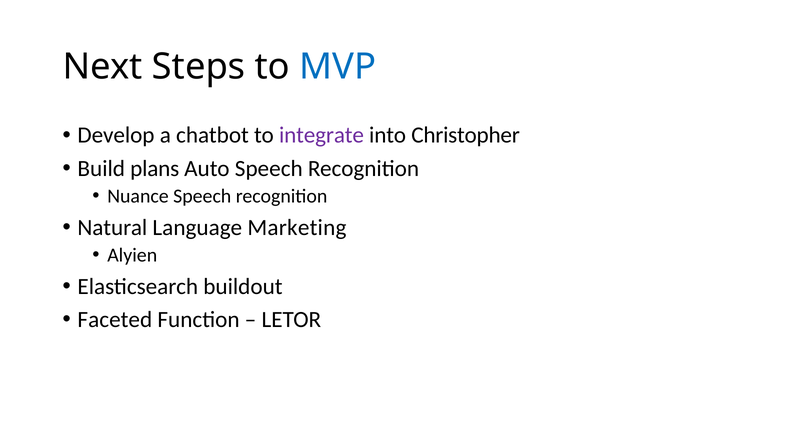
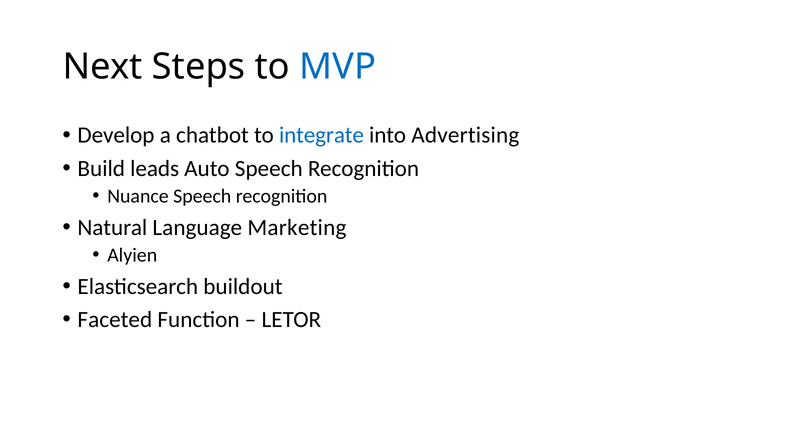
integrate colour: purple -> blue
Christopher: Christopher -> Advertising
plans: plans -> leads
